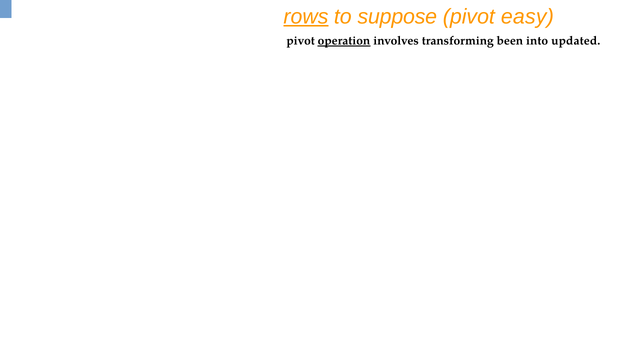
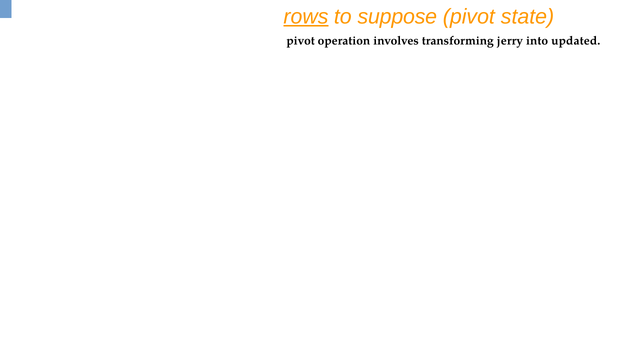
easy: easy -> state
operation underline: present -> none
been: been -> jerry
